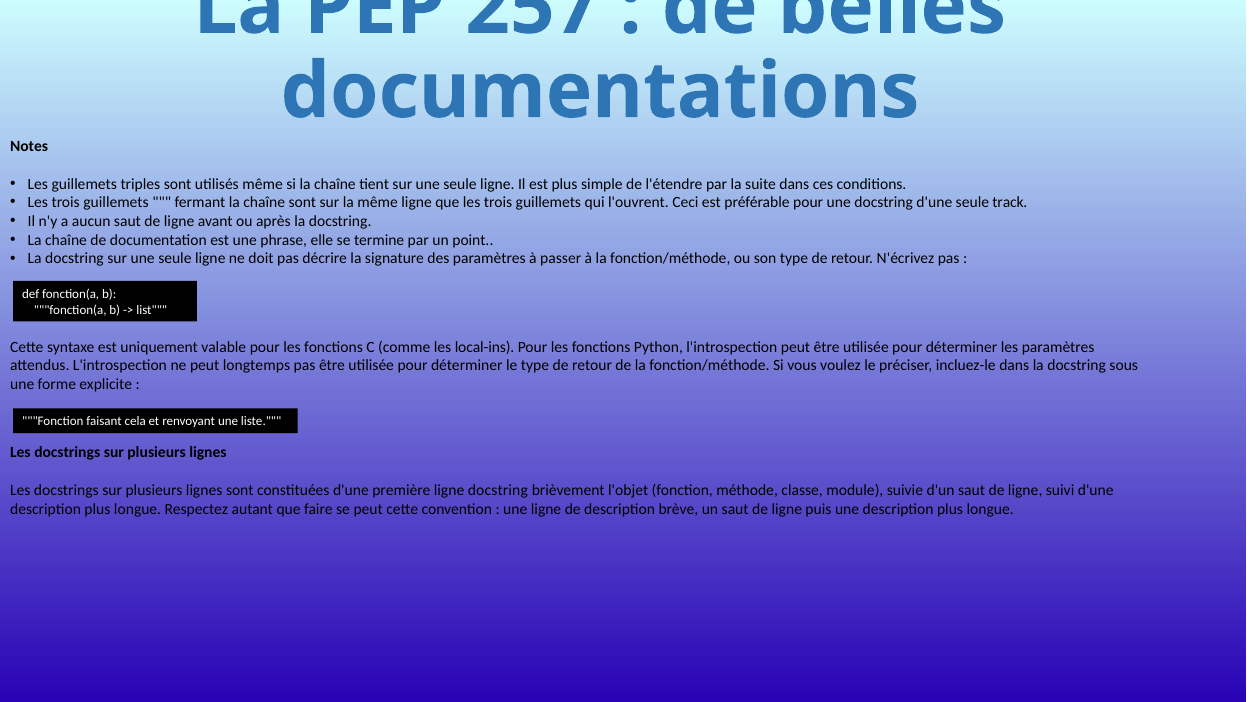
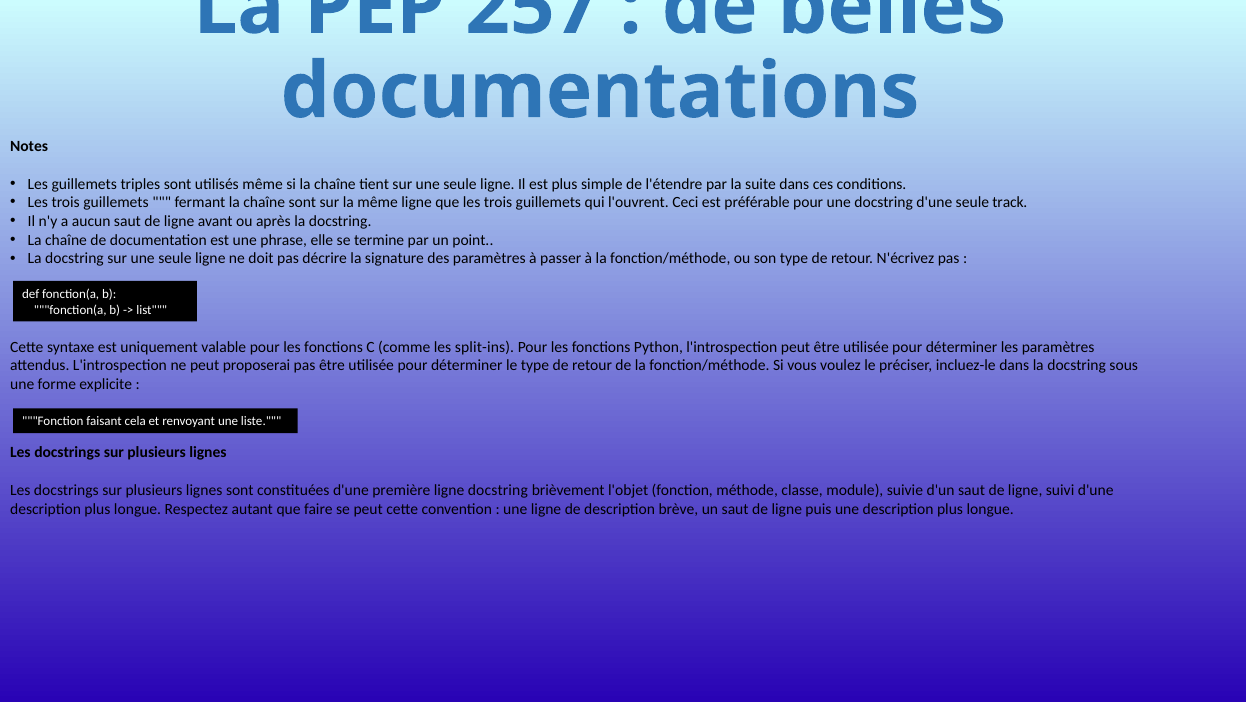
local-ins: local-ins -> split-ins
longtemps: longtemps -> proposerai
